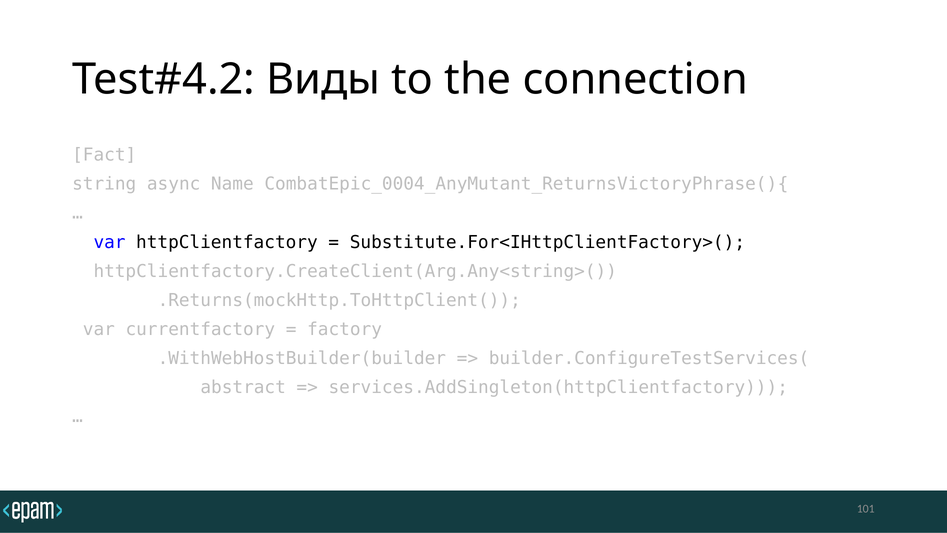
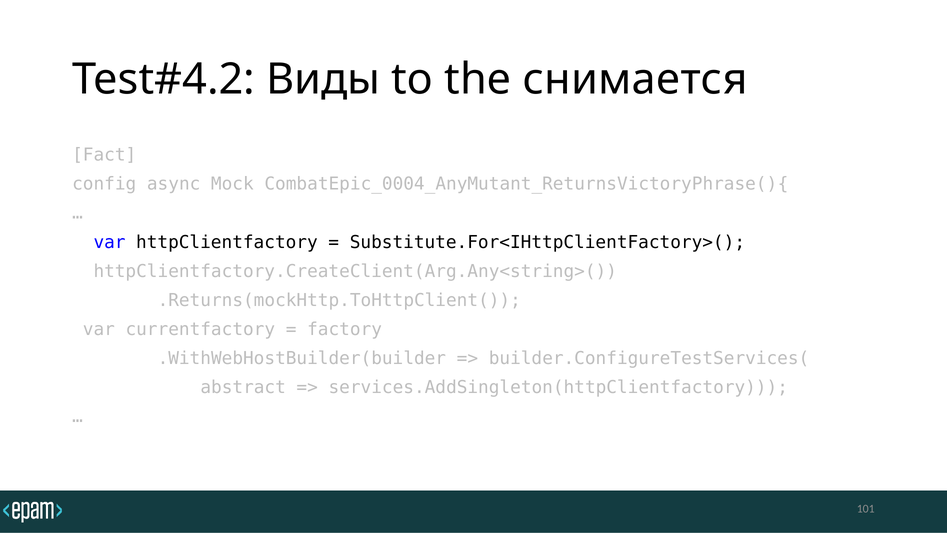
connection: connection -> снимается
string: string -> config
Name: Name -> Mock
